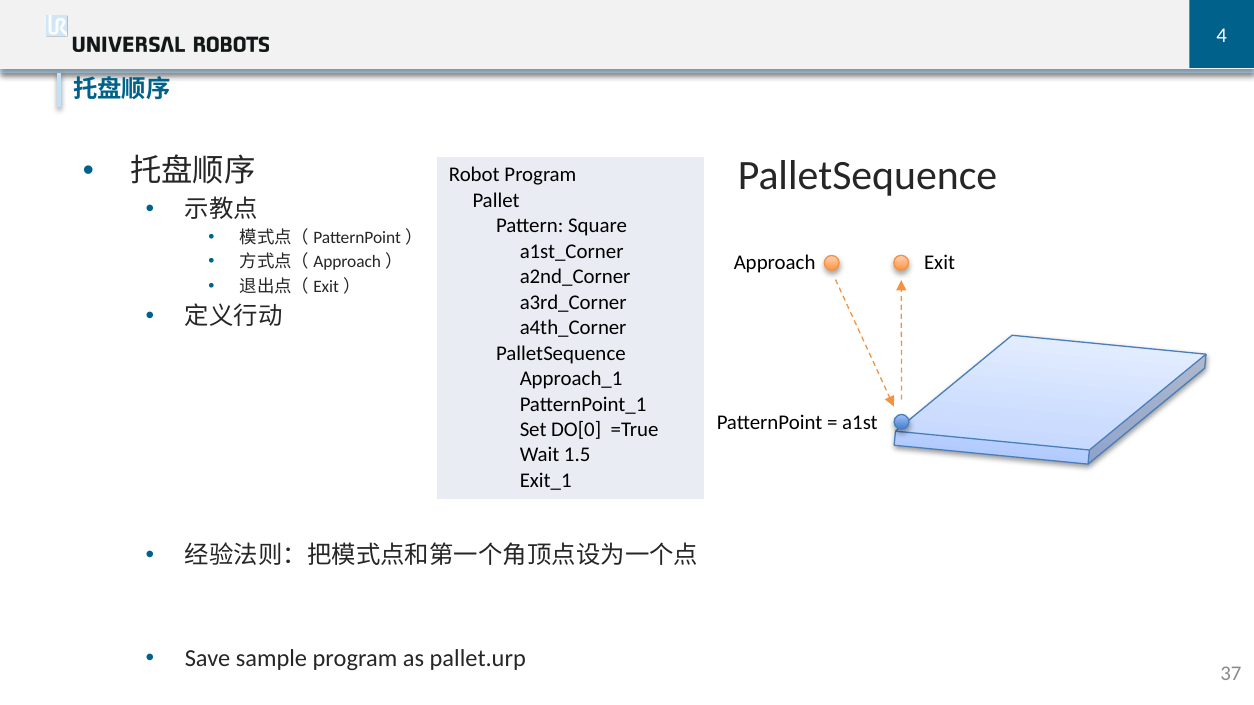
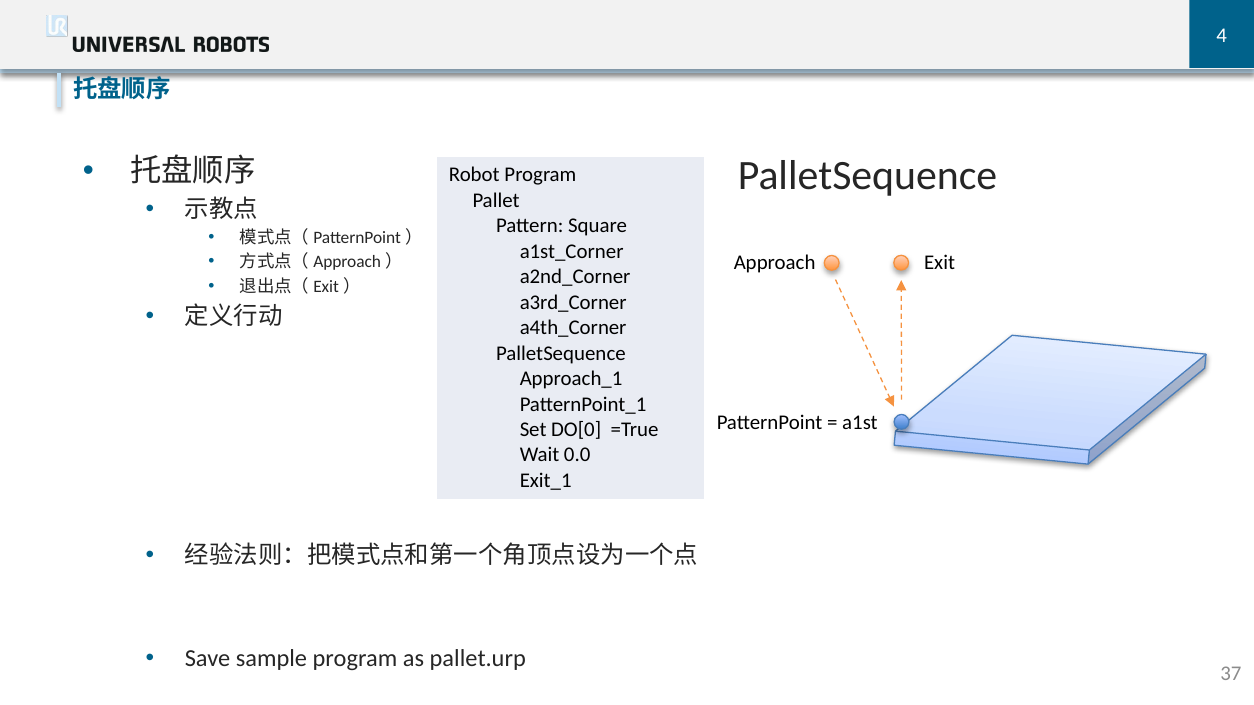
1.5: 1.5 -> 0.0
